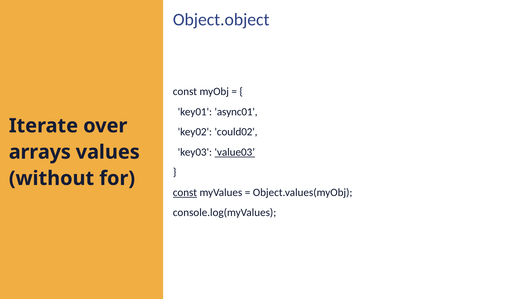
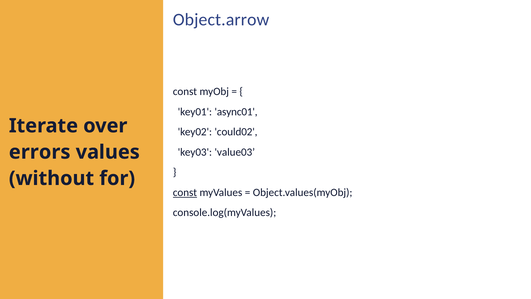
Object.object: Object.object -> Object.arrow
value03 underline: present -> none
arrays: arrays -> errors
